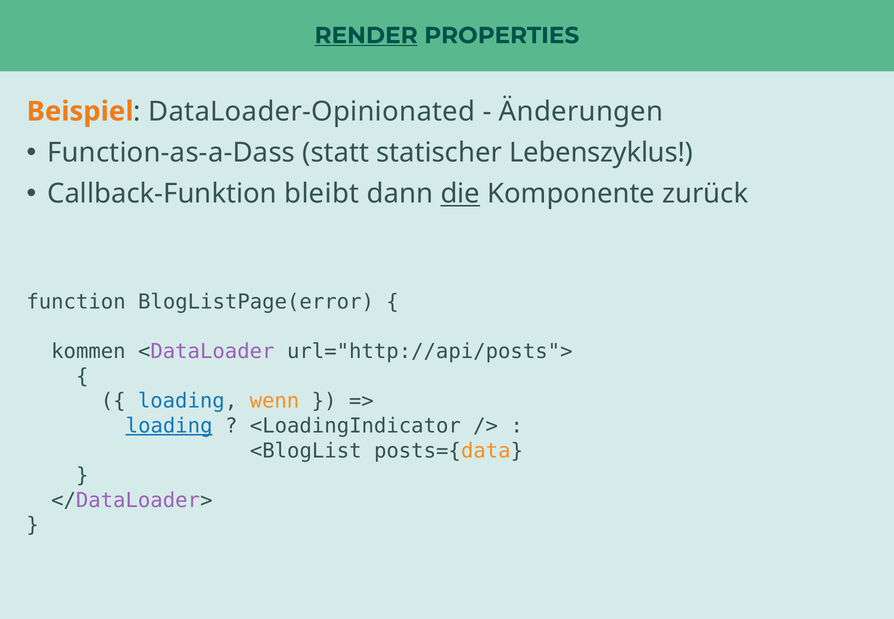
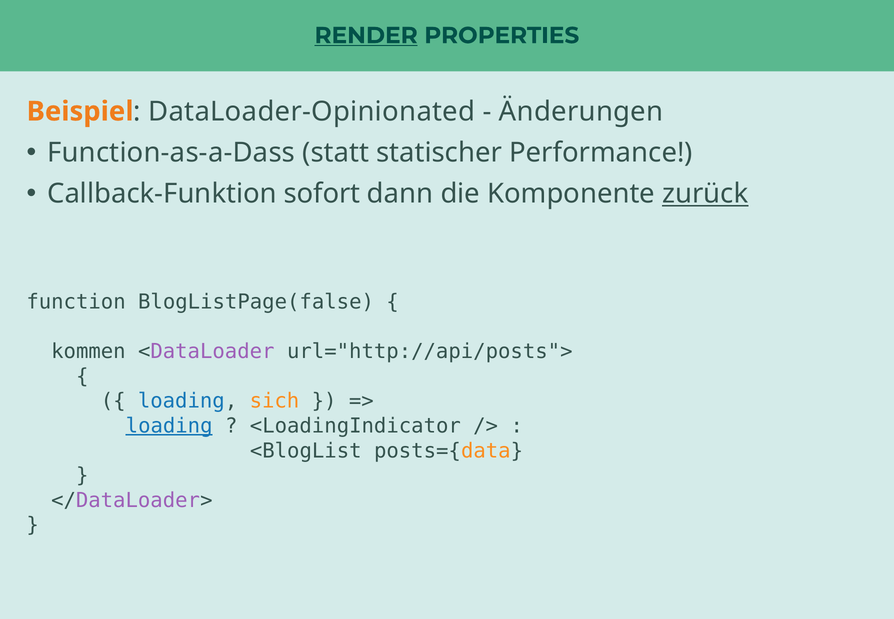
Lebenszyklus: Lebenszyklus -> Performance
bleibt: bleibt -> sofort
die underline: present -> none
zurück underline: none -> present
BlogListPage(error: BlogListPage(error -> BlogListPage(false
wenn: wenn -> sich
